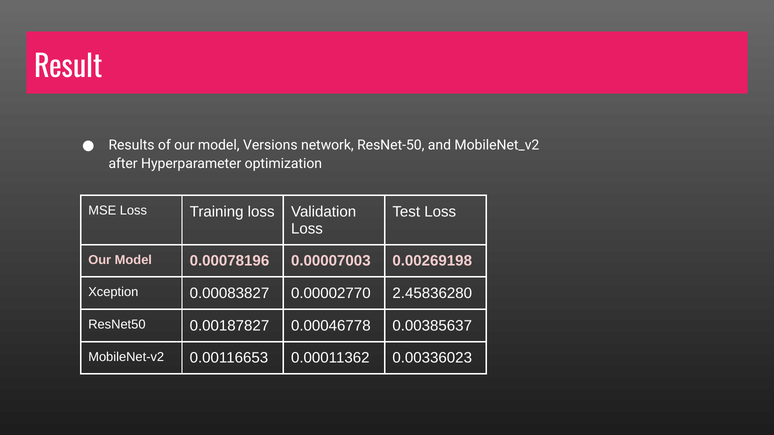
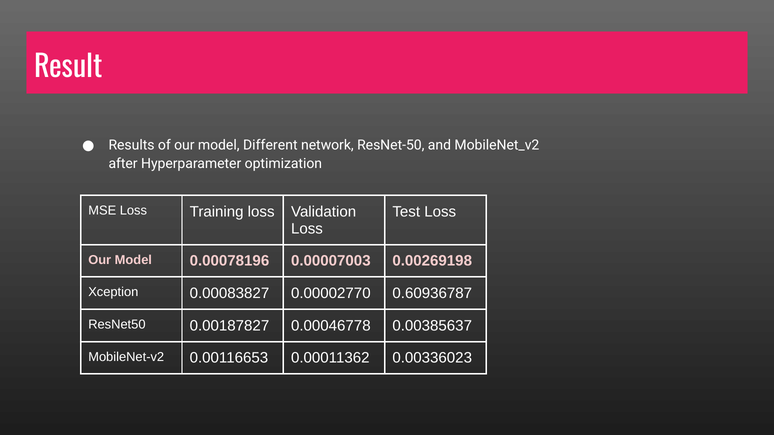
Versions: Versions -> Different
2.45836280: 2.45836280 -> 0.60936787
